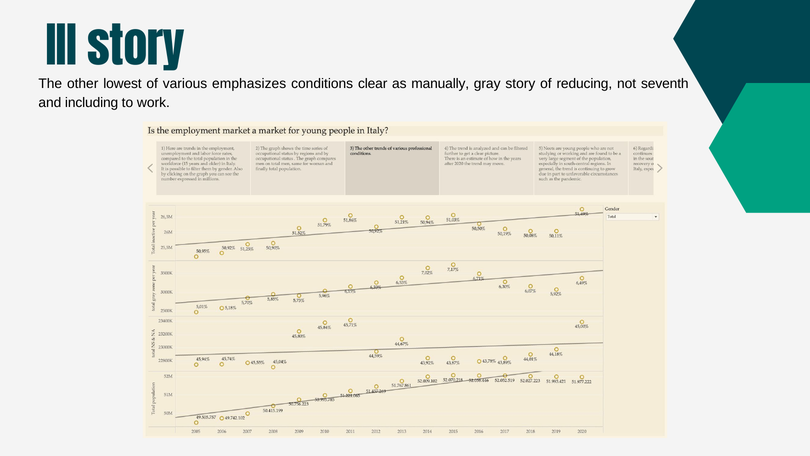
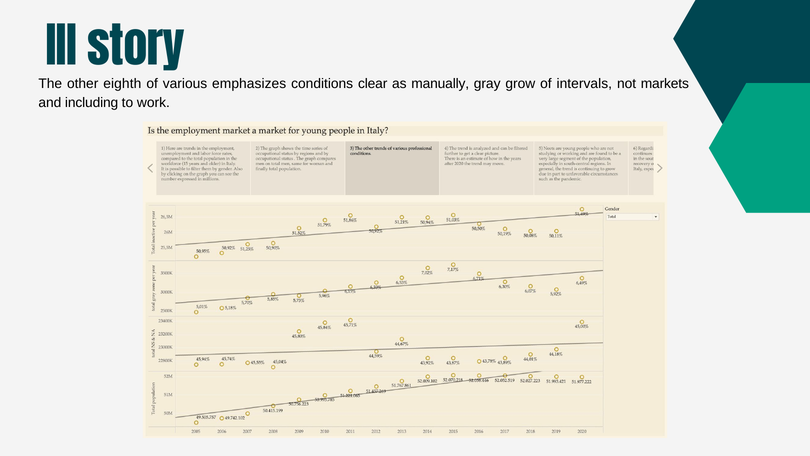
lowest: lowest -> eighth
gray story: story -> grow
reducing: reducing -> intervals
seventh: seventh -> markets
